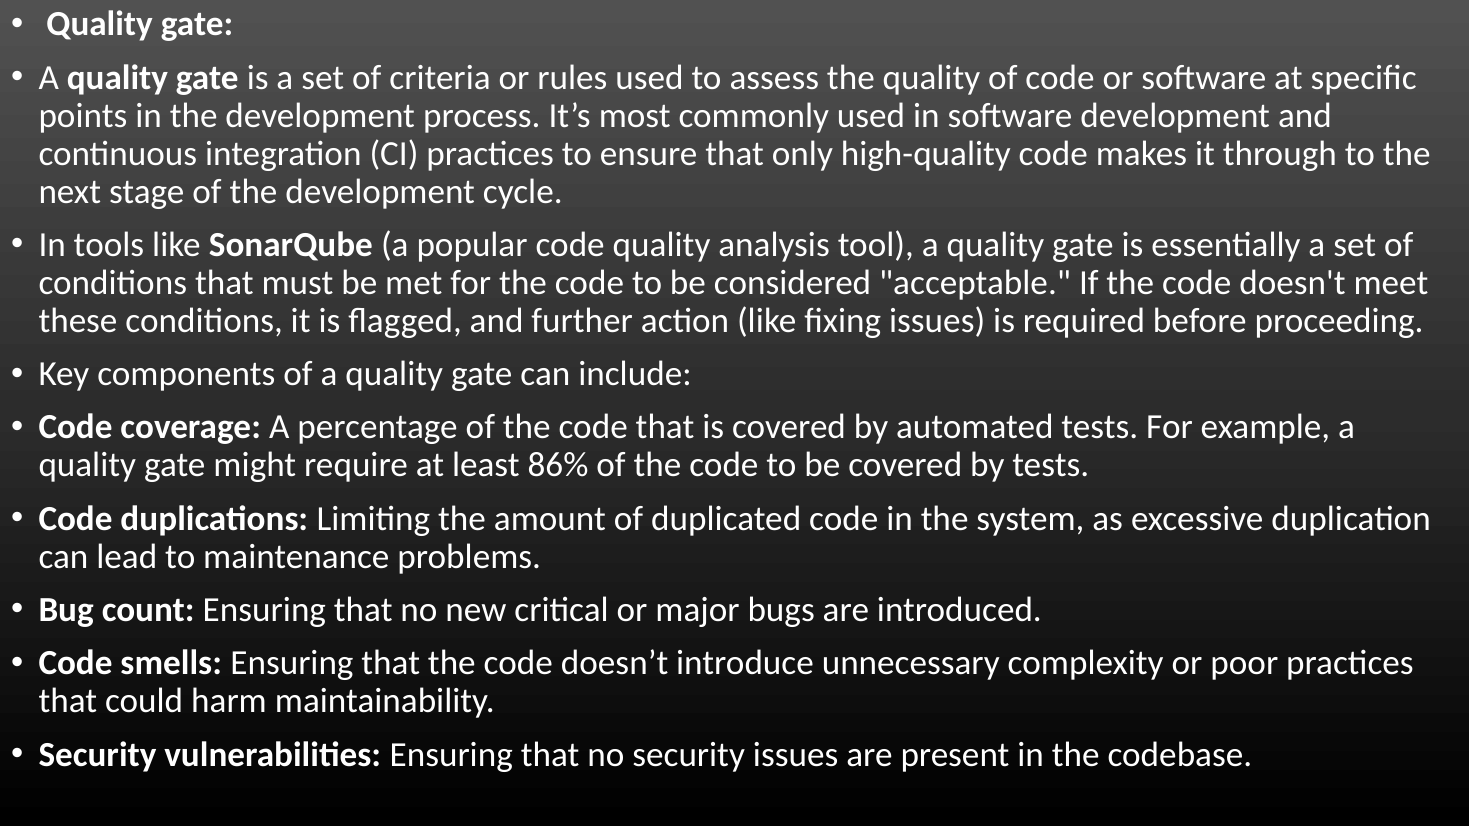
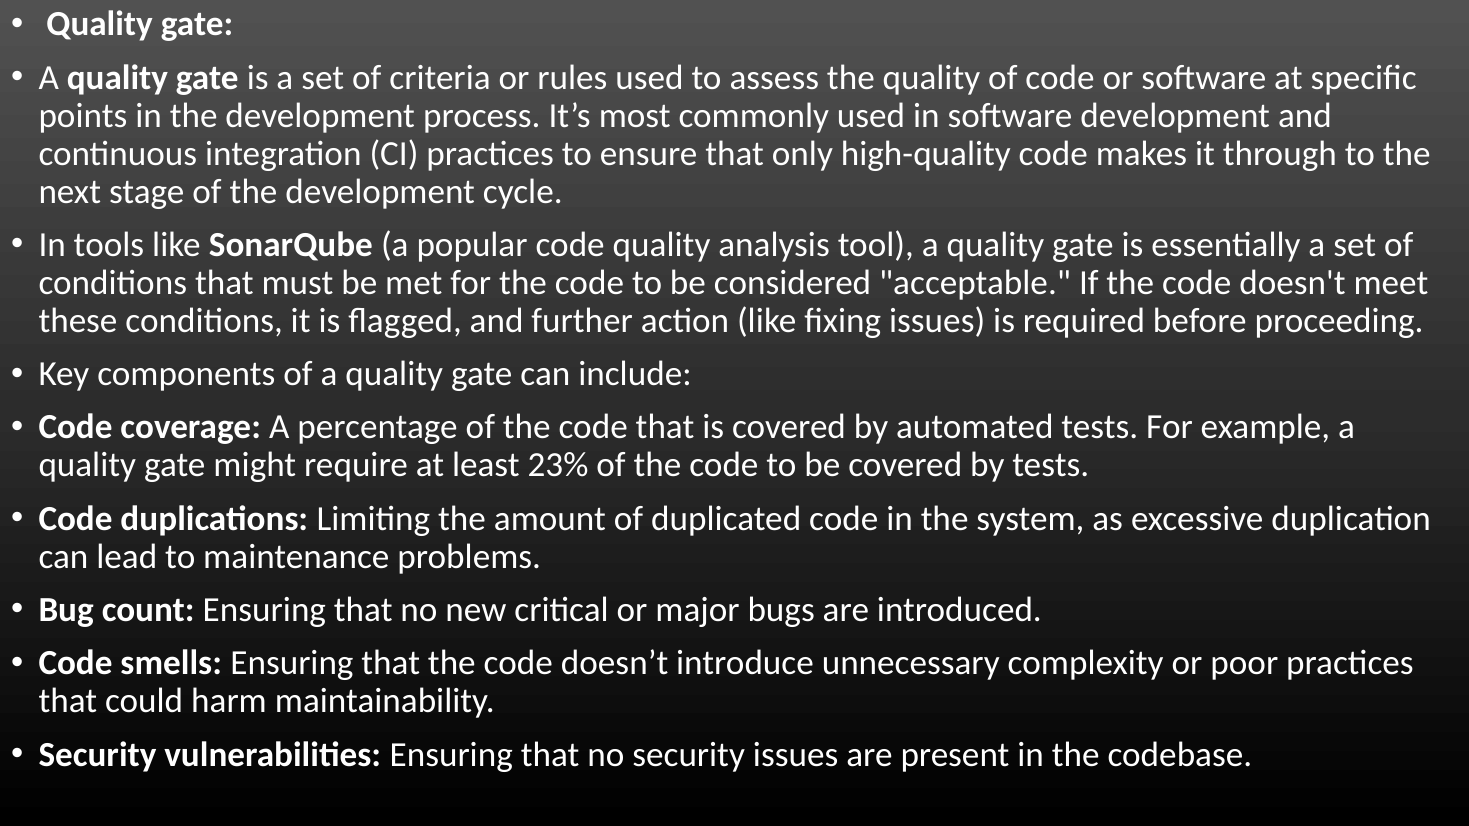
86%: 86% -> 23%
